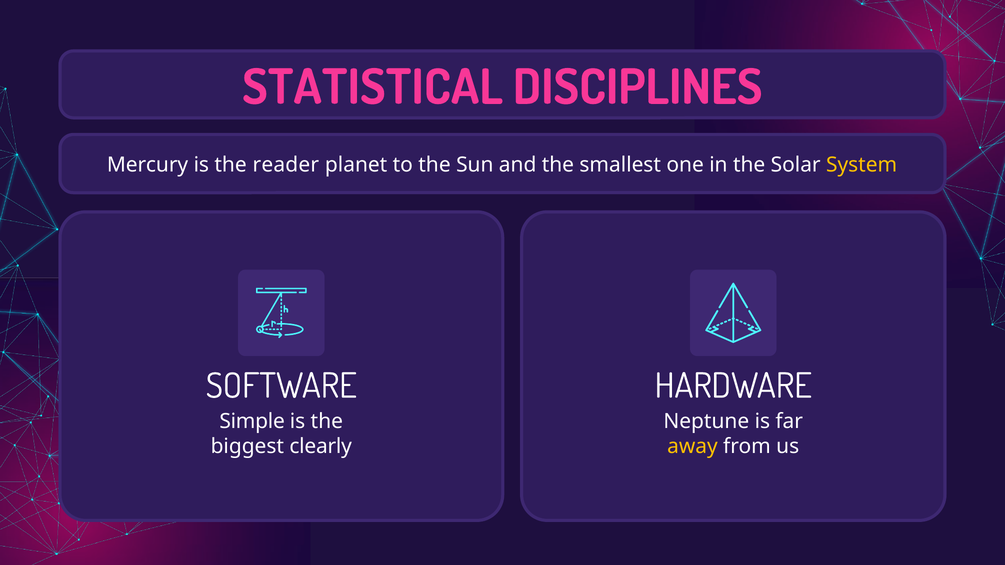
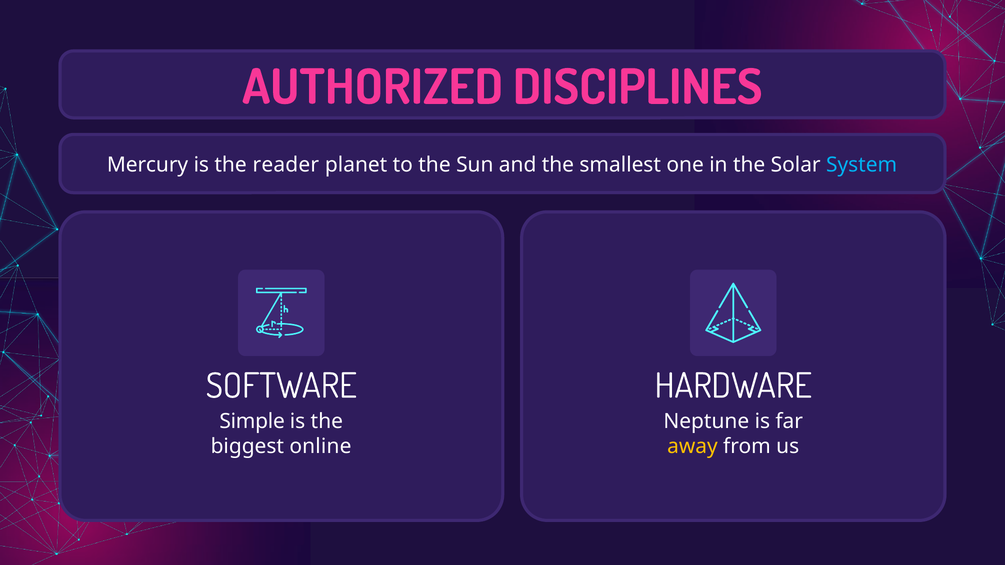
STATISTICAL: STATISTICAL -> AUTHORIZED
System colour: yellow -> light blue
clearly: clearly -> online
